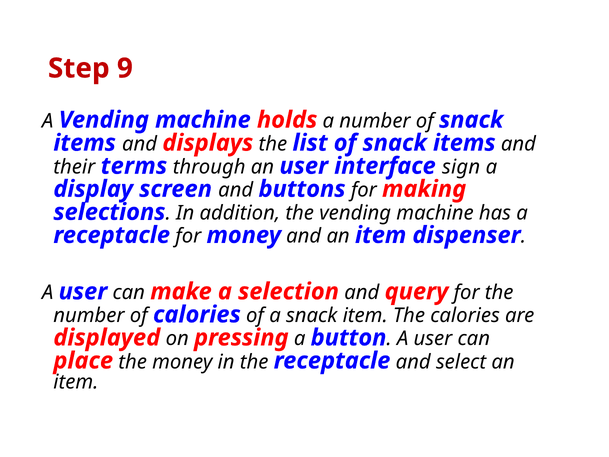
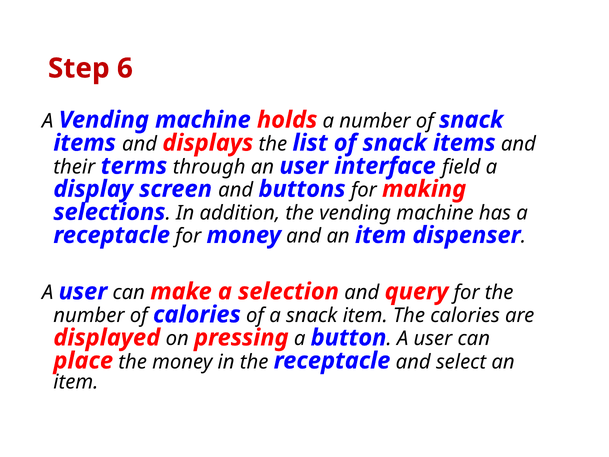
9: 9 -> 6
sign: sign -> field
